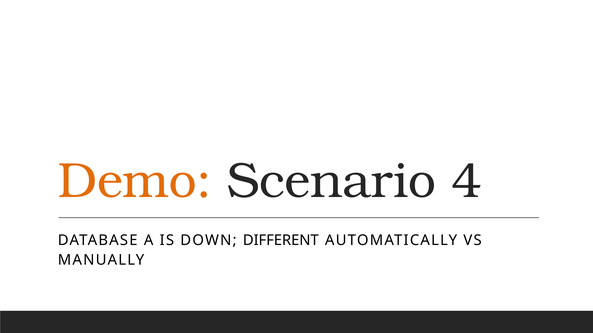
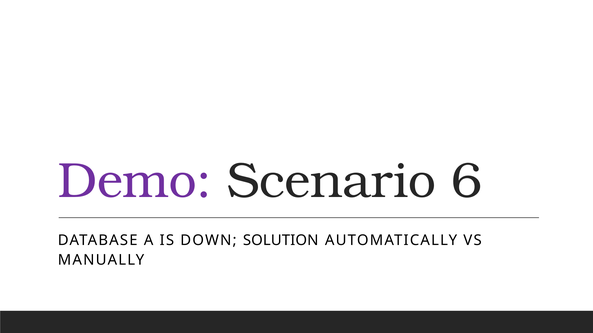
Demo colour: orange -> purple
4: 4 -> 6
DIFFERENT: DIFFERENT -> SOLUTION
